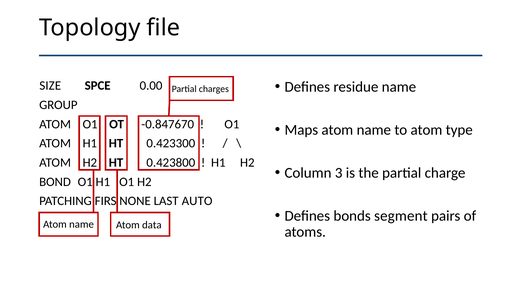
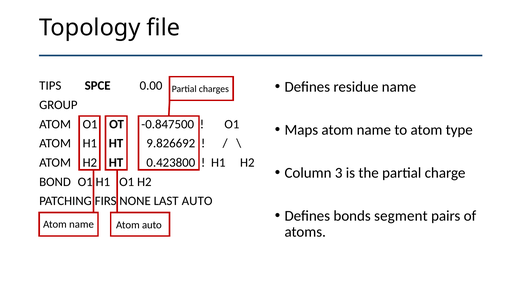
SIZE: SIZE -> TIPS
-0.847670: -0.847670 -> -0.847500
0.423300: 0.423300 -> 9.826692
Atom data: data -> auto
